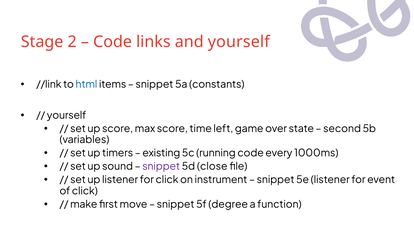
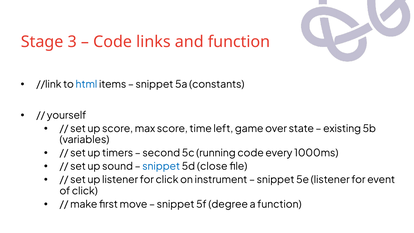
2: 2 -> 3
and yourself: yourself -> function
second: second -> existing
existing: existing -> second
snippet at (161, 166) colour: purple -> blue
